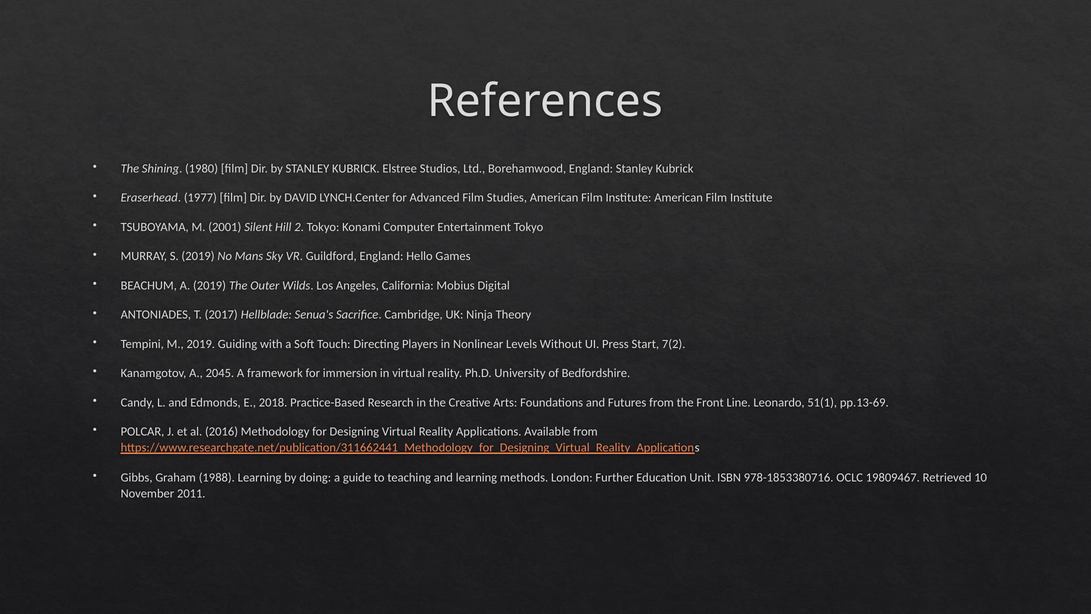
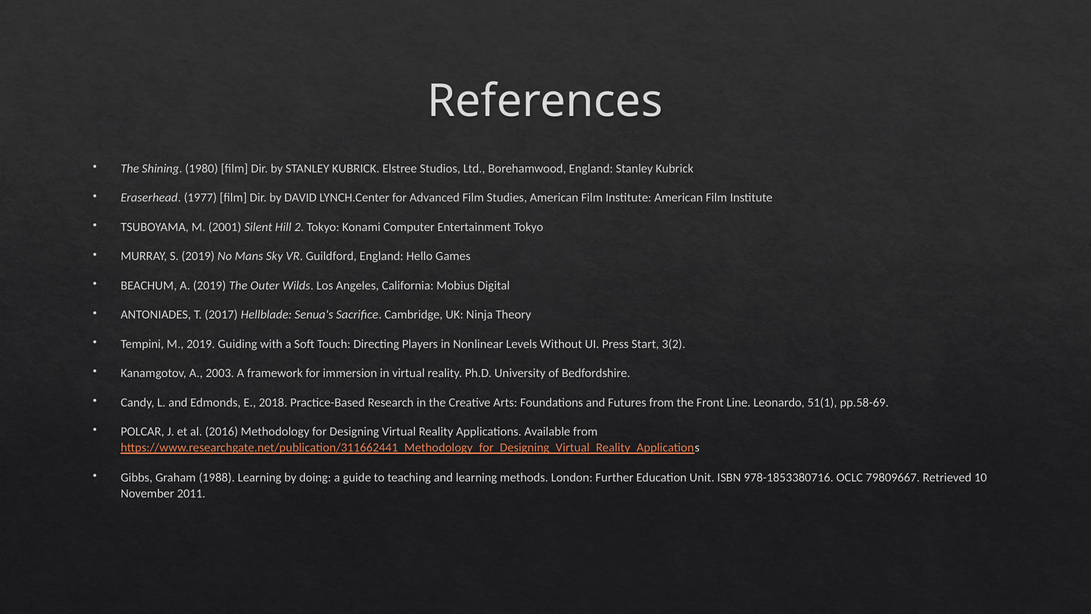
7(2: 7(2 -> 3(2
2045: 2045 -> 2003
pp.13-69: pp.13-69 -> pp.58-69
19809467: 19809467 -> 79809667
